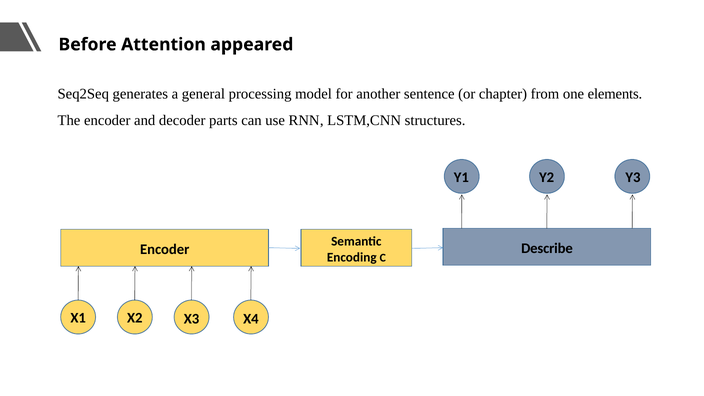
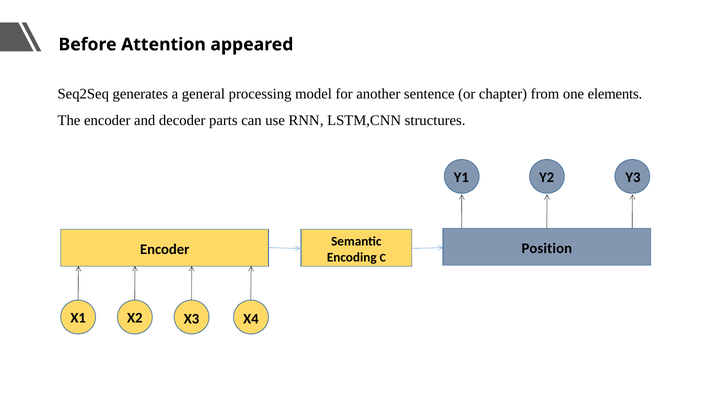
Describe: Describe -> Position
